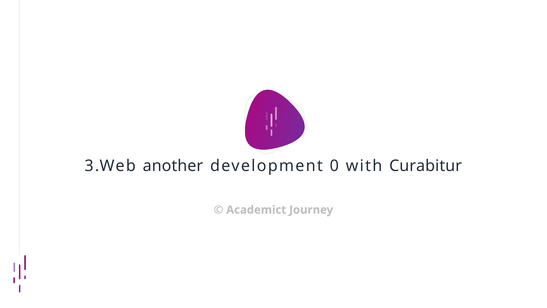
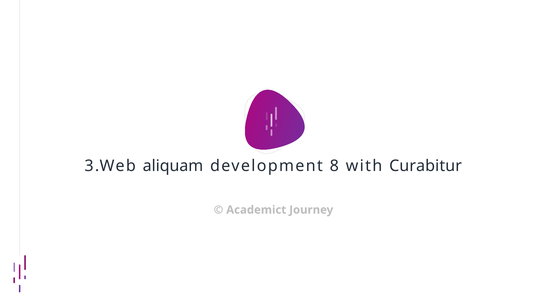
another: another -> aliquam
0: 0 -> 8
